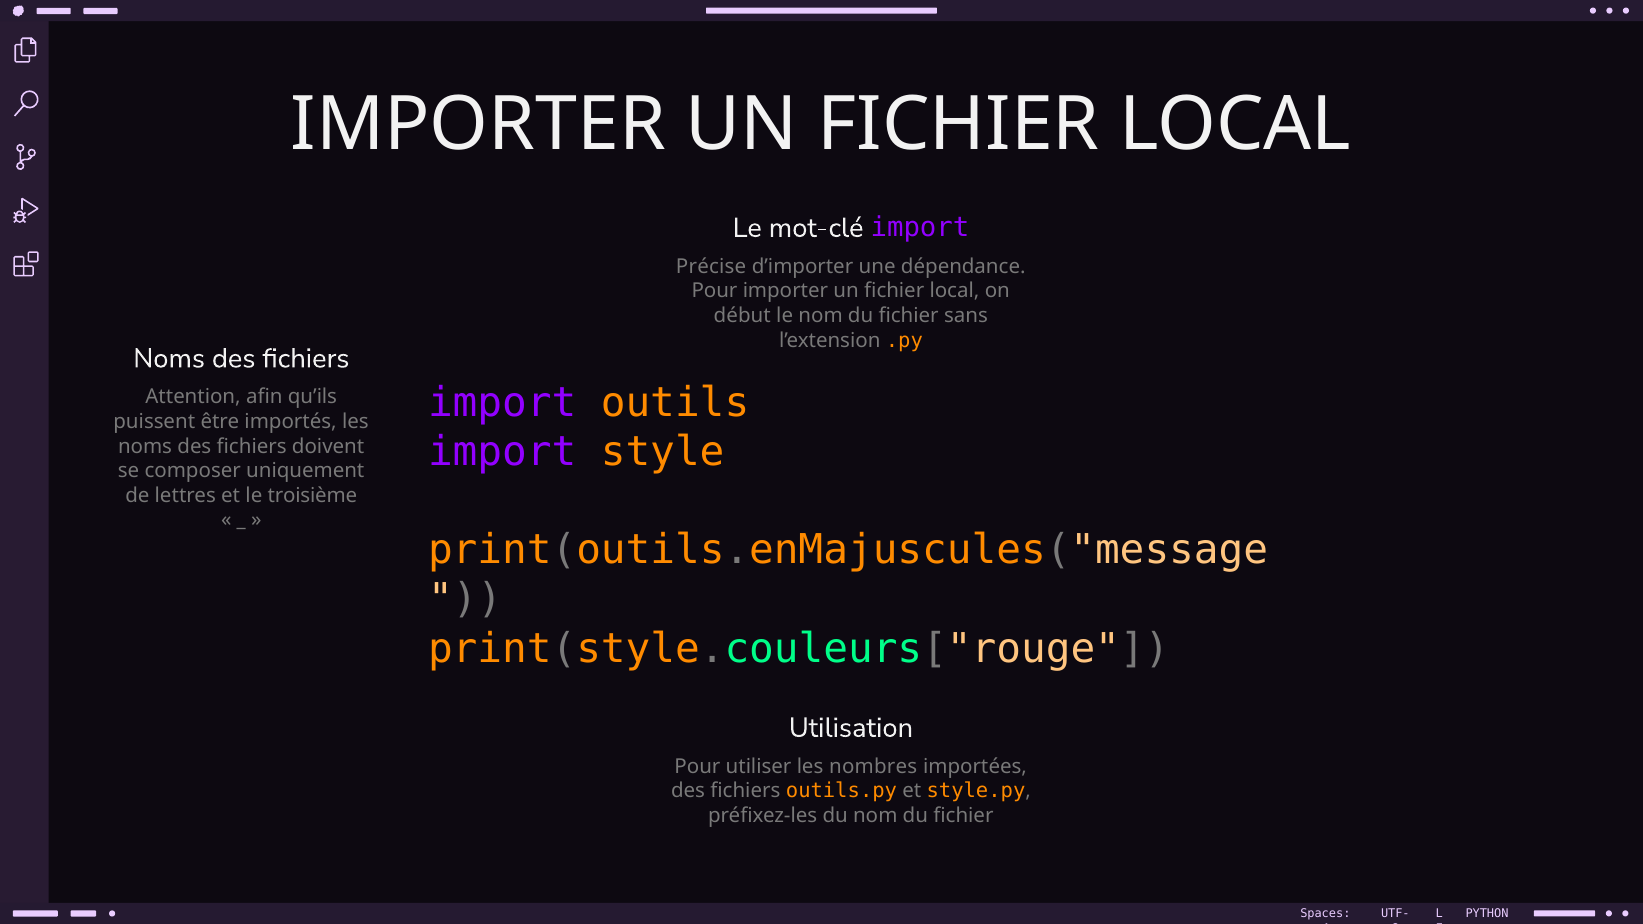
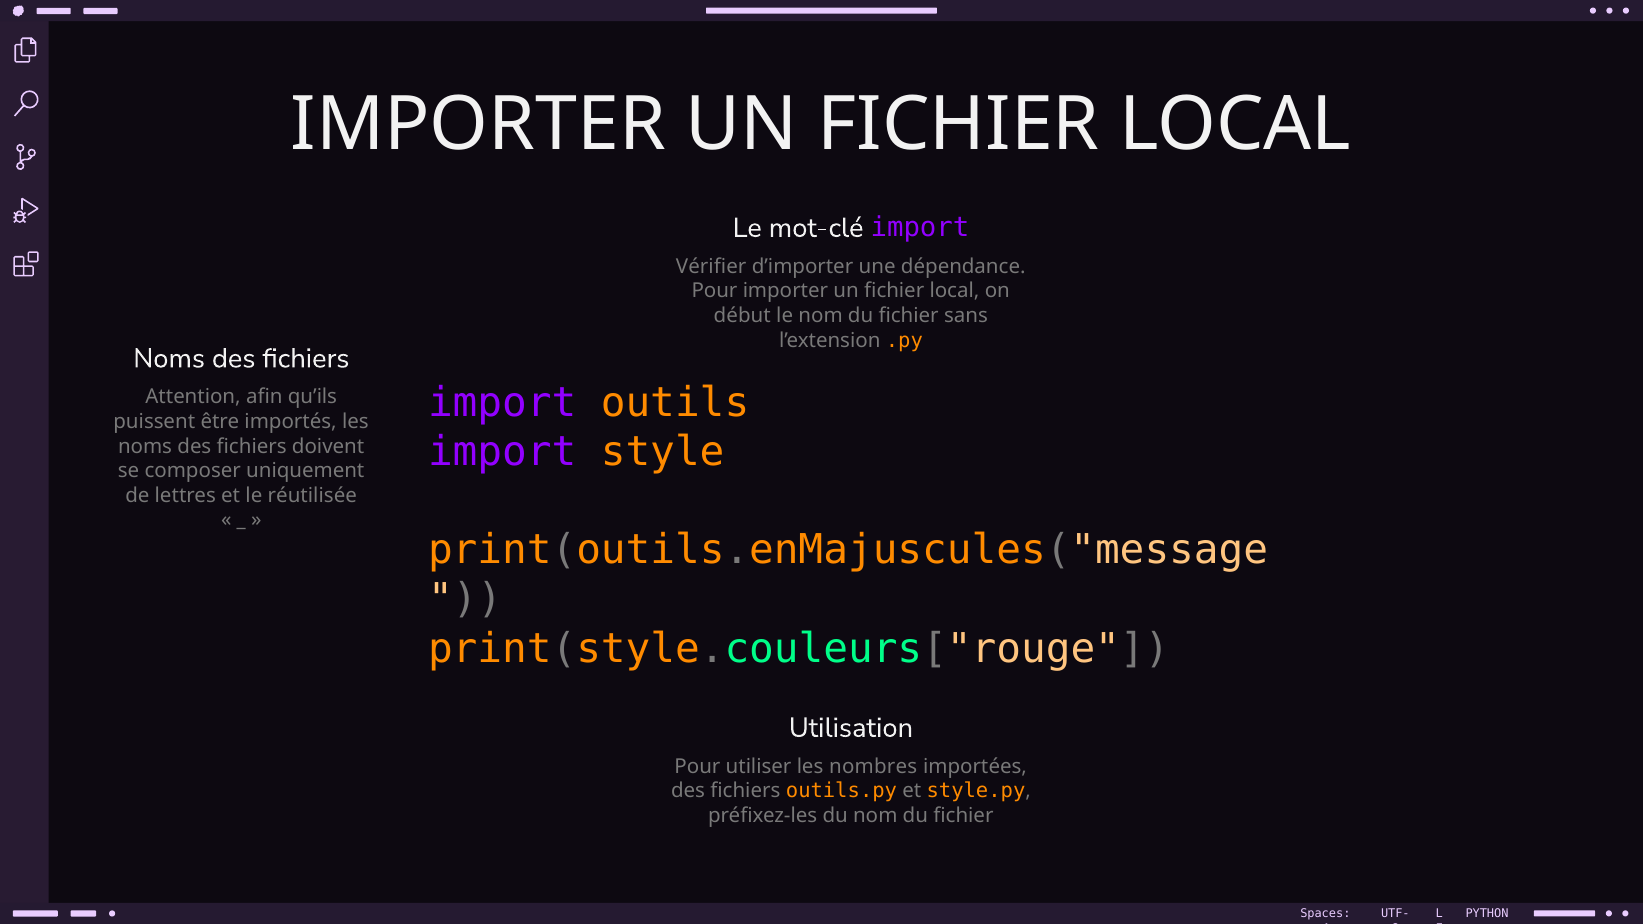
Précise: Précise -> Vérifier
troisième: troisième -> réutilisée
